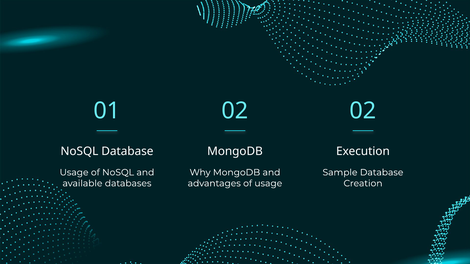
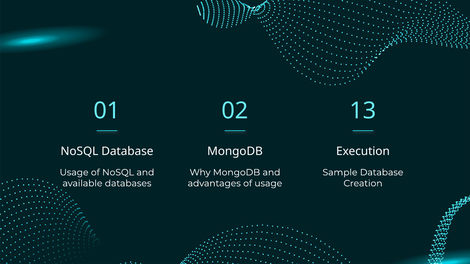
02 02: 02 -> 13
